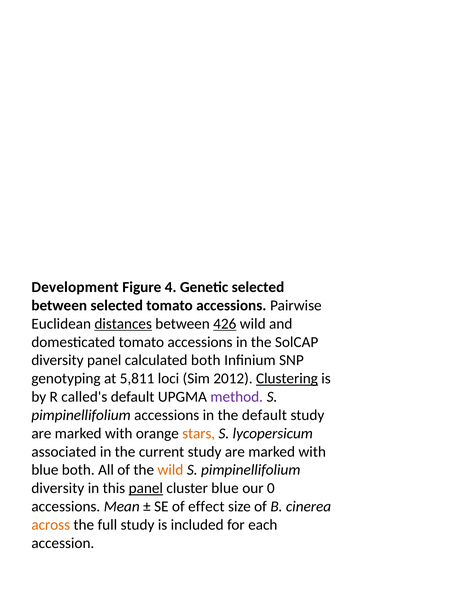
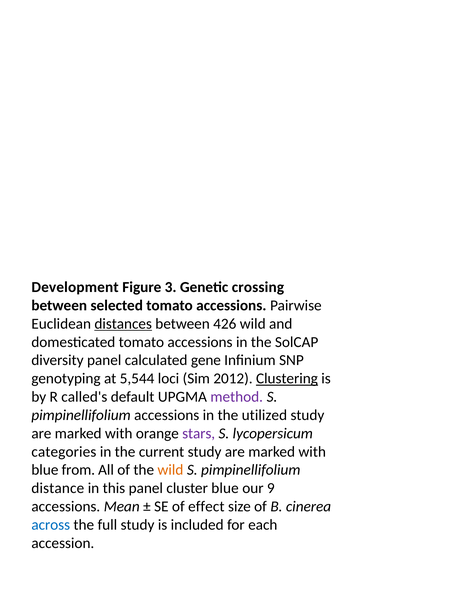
4: 4 -> 3
Genetic selected: selected -> crossing
426 underline: present -> none
calculated both: both -> gene
5,811: 5,811 -> 5,544
the default: default -> utilized
stars colour: orange -> purple
associated: associated -> categories
blue both: both -> from
diversity at (58, 488): diversity -> distance
panel at (146, 488) underline: present -> none
0: 0 -> 9
across colour: orange -> blue
